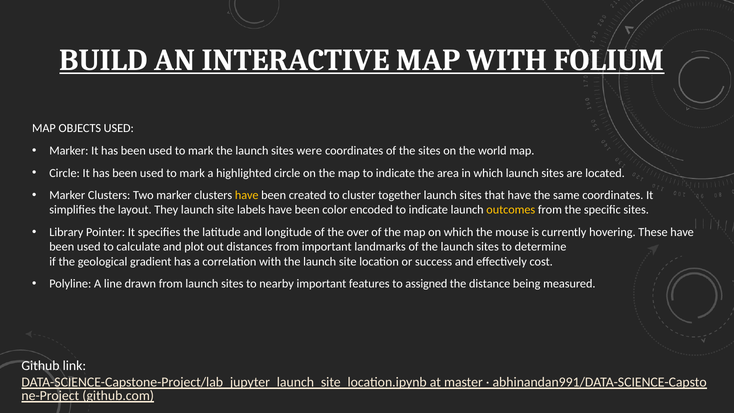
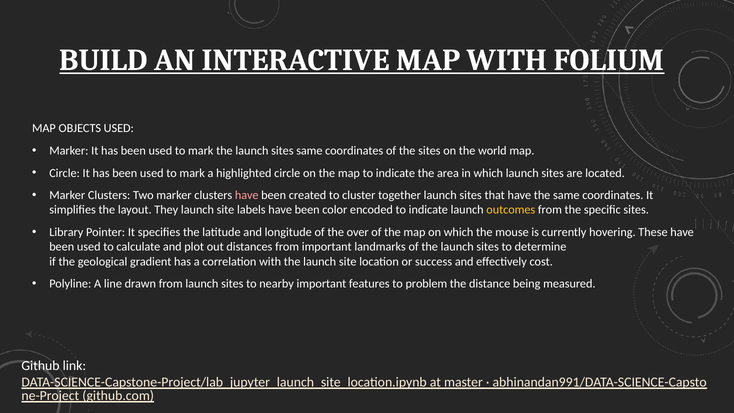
sites were: were -> same
have at (247, 195) colour: yellow -> pink
assigned: assigned -> problem
